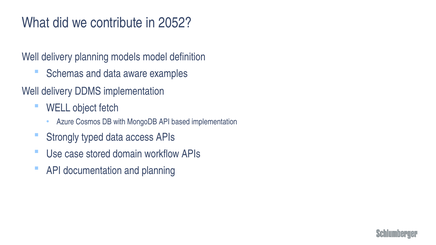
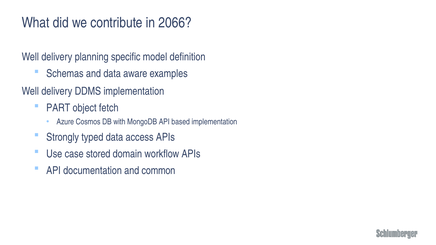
2052: 2052 -> 2066
models: models -> specific
WELL at (58, 108): WELL -> PART
and planning: planning -> common
